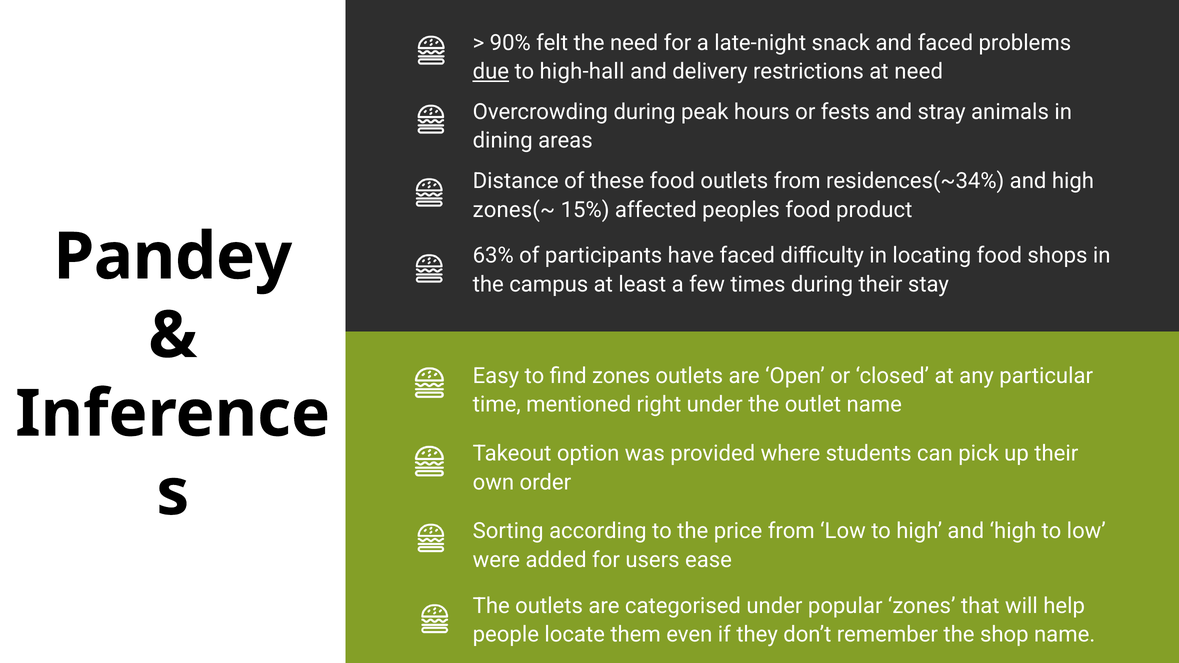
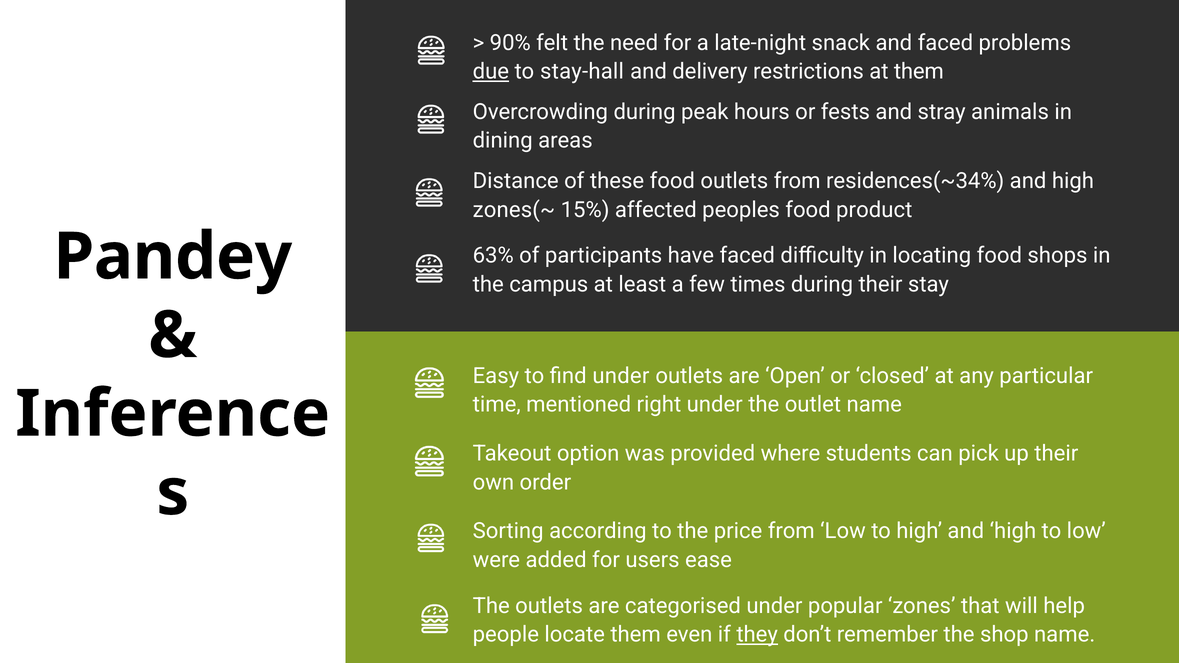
high-hall: high-hall -> stay-hall
at need: need -> them
find zones: zones -> under
they underline: none -> present
